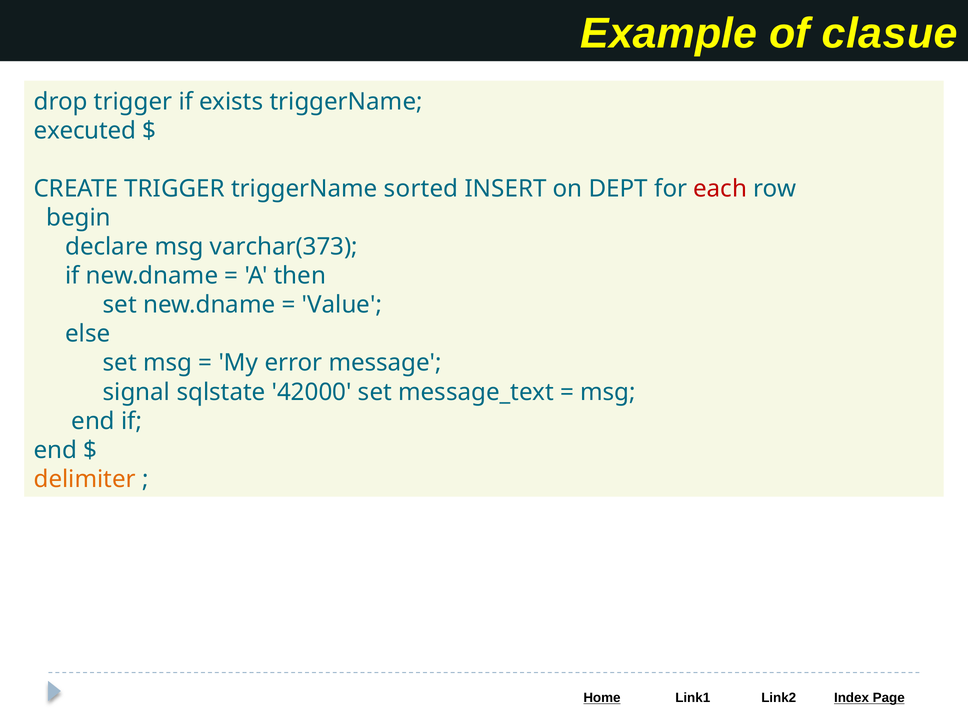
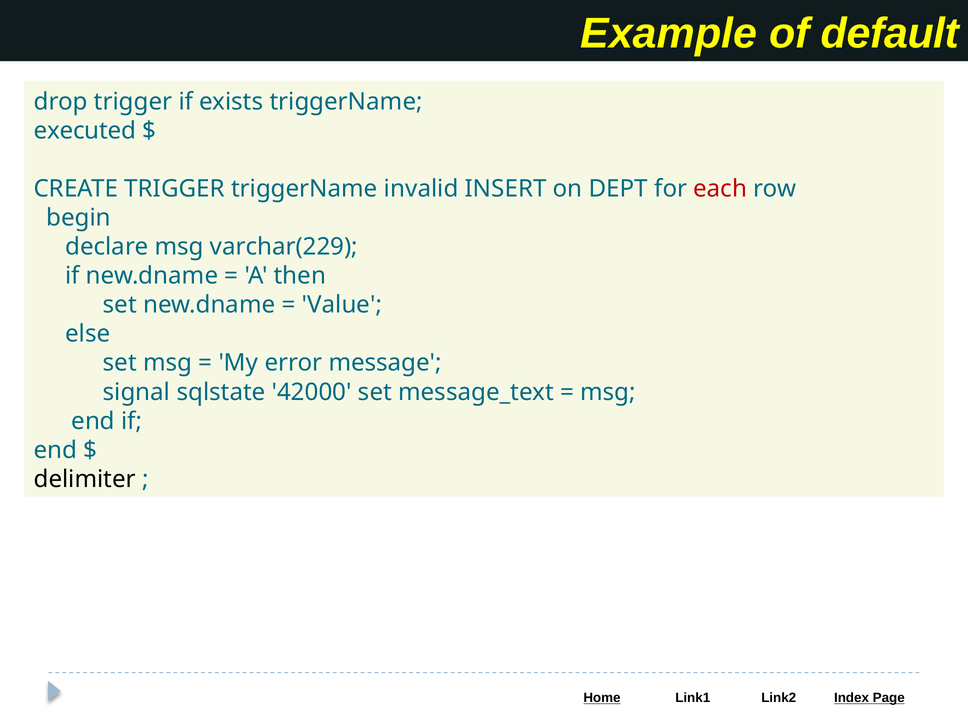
clasue: clasue -> default
sorted: sorted -> invalid
varchar(373: varchar(373 -> varchar(229
delimiter colour: orange -> black
